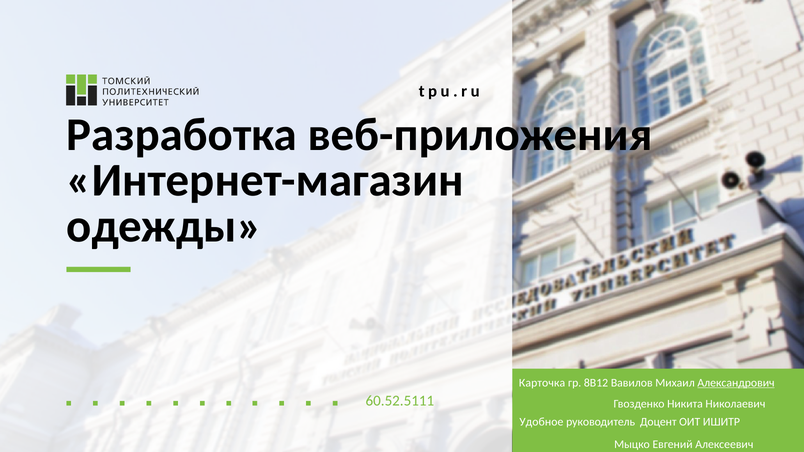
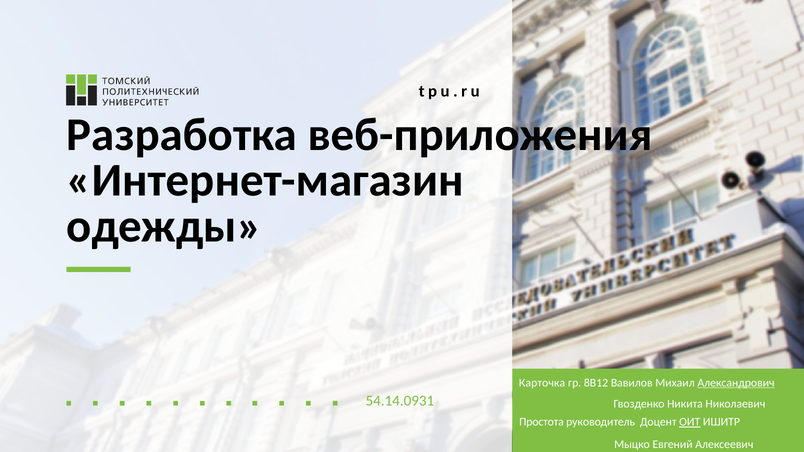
60.52.5111: 60.52.5111 -> 54.14.0931
Удобное: Удобное -> Простота
ОИТ underline: none -> present
